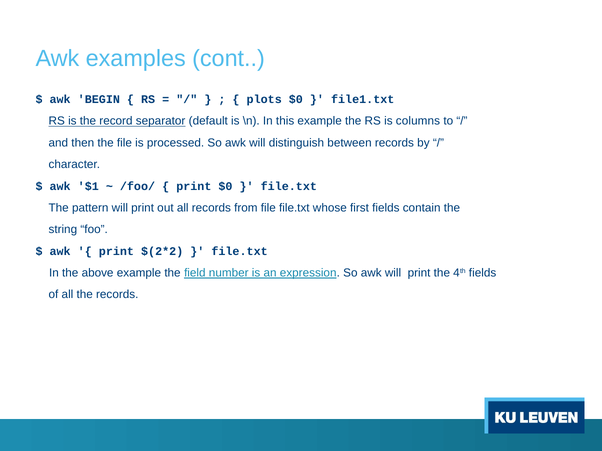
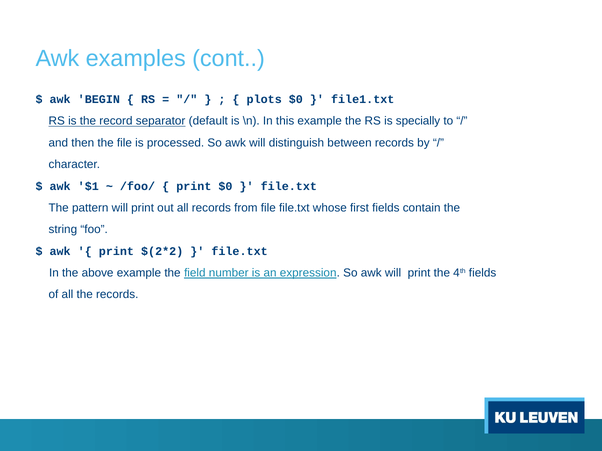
columns: columns -> specially
